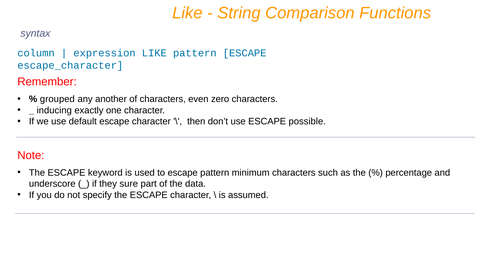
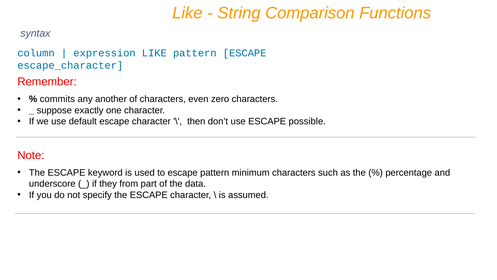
grouped: grouped -> commits
inducing: inducing -> suppose
sure: sure -> from
